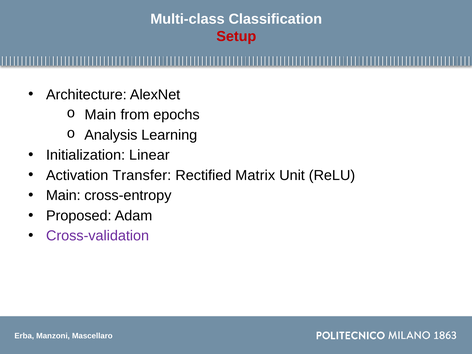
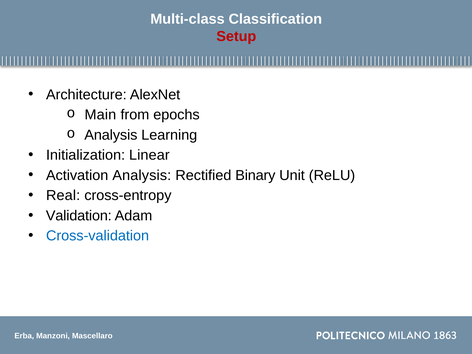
Activation Transfer: Transfer -> Analysis
Matrix: Matrix -> Binary
Main at (63, 196): Main -> Real
Proposed: Proposed -> Validation
Cross-validation colour: purple -> blue
